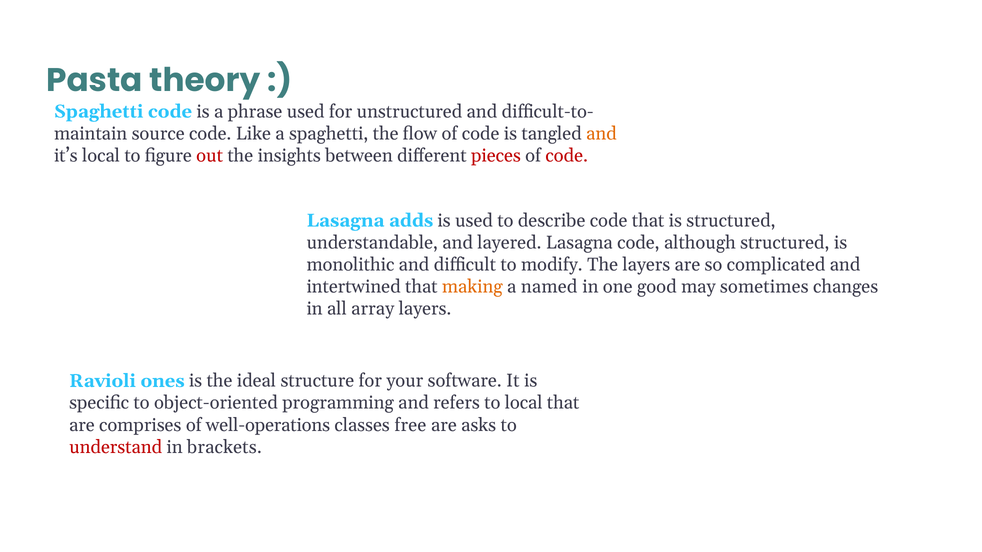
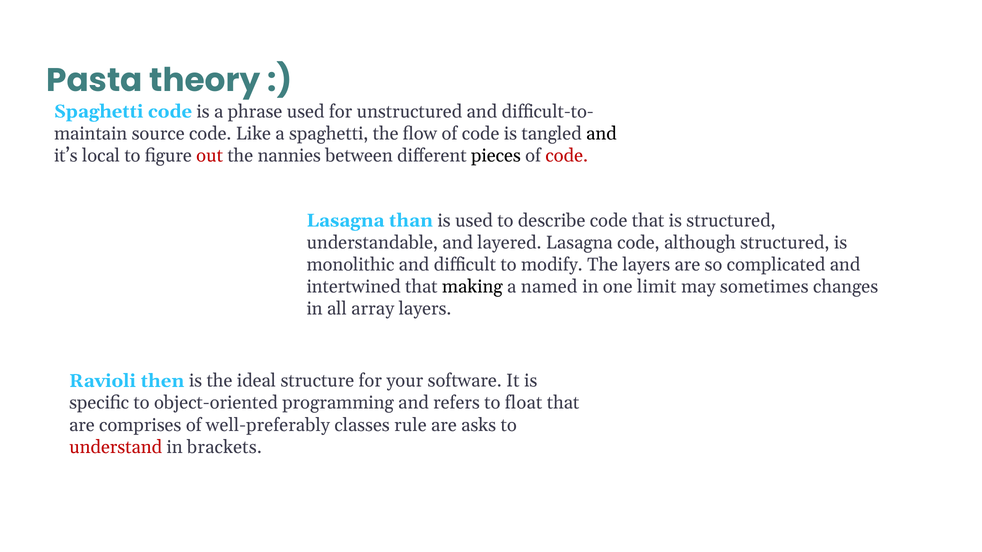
and at (601, 134) colour: orange -> black
insights: insights -> nannies
pieces colour: red -> black
adds: adds -> than
making colour: orange -> black
good: good -> limit
ones: ones -> then
local at (524, 403): local -> float
well-operations: well-operations -> well-preferably
free: free -> rule
